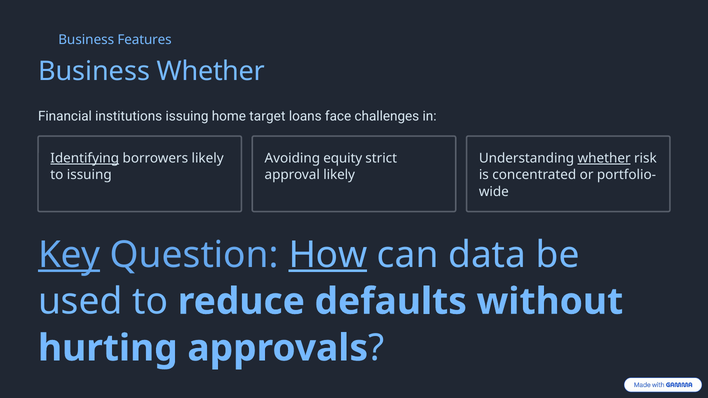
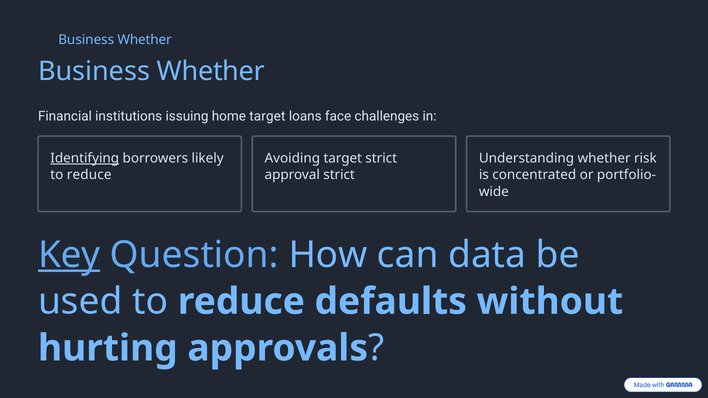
Features at (145, 40): Features -> Whether
Avoiding equity: equity -> target
whether at (604, 158) underline: present -> none
issuing at (89, 175): issuing -> reduce
approval likely: likely -> strict
How underline: present -> none
